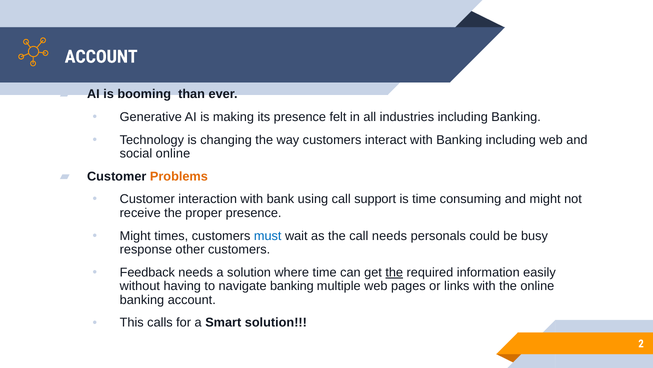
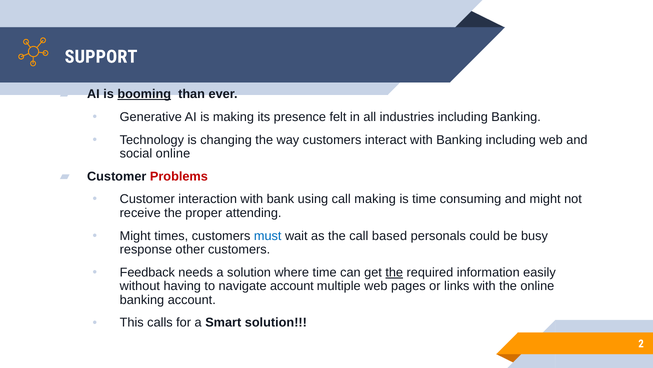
ACCOUNT at (101, 57): ACCOUNT -> SUPPORT
booming underline: none -> present
Problems colour: orange -> red
call support: support -> making
proper presence: presence -> attending
call needs: needs -> based
navigate banking: banking -> account
